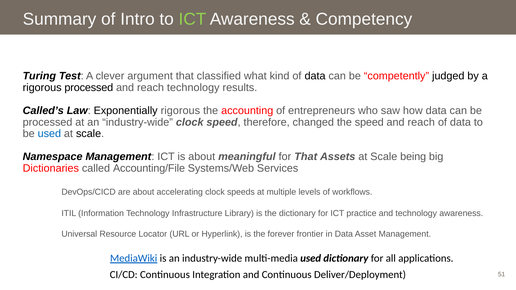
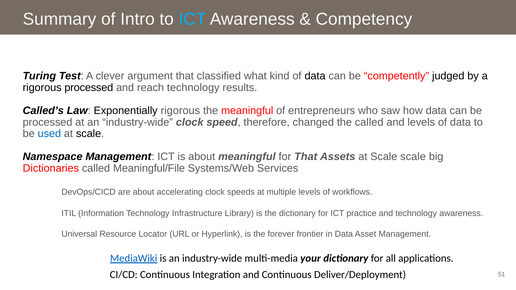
ICT at (192, 19) colour: light green -> light blue
the accounting: accounting -> meaningful
the speed: speed -> called
reach at (421, 122): reach -> levels
Scale being: being -> scale
Accounting/File: Accounting/File -> Meaningful/File
multi-media used: used -> your
